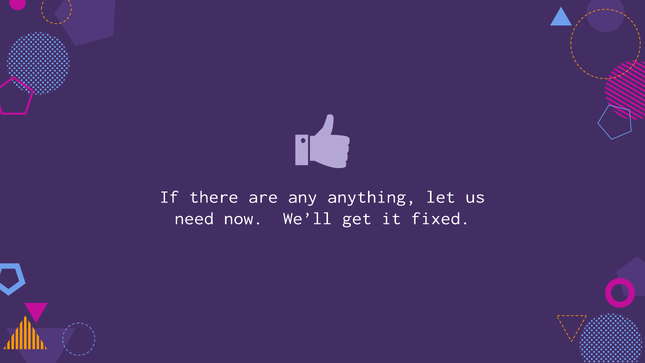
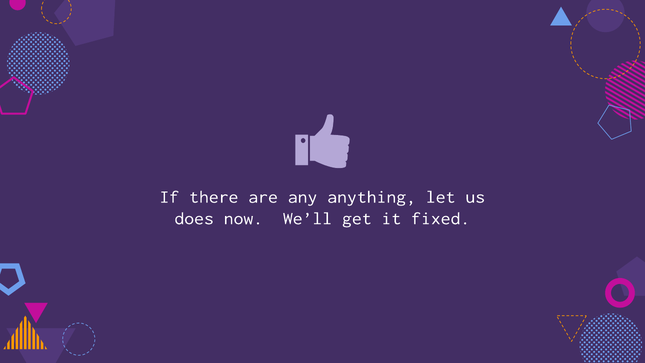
need: need -> does
